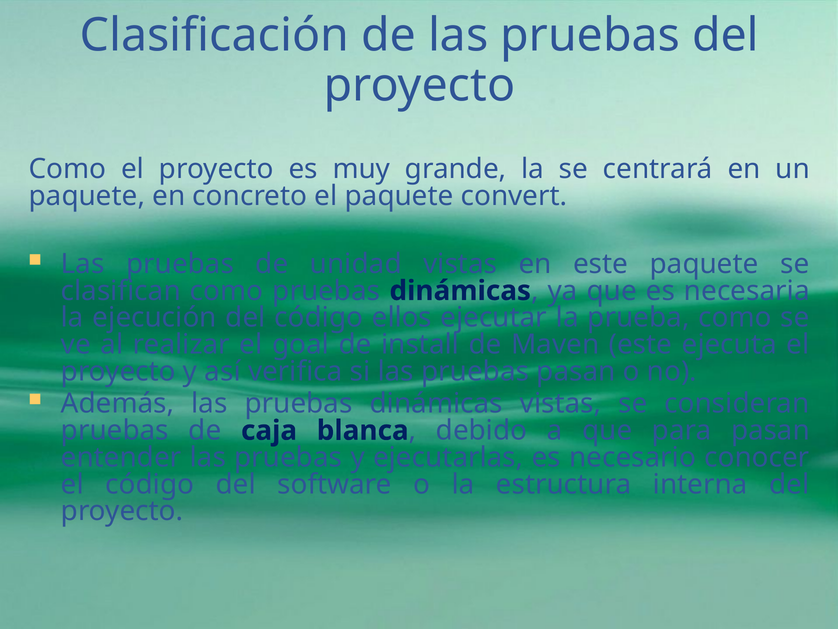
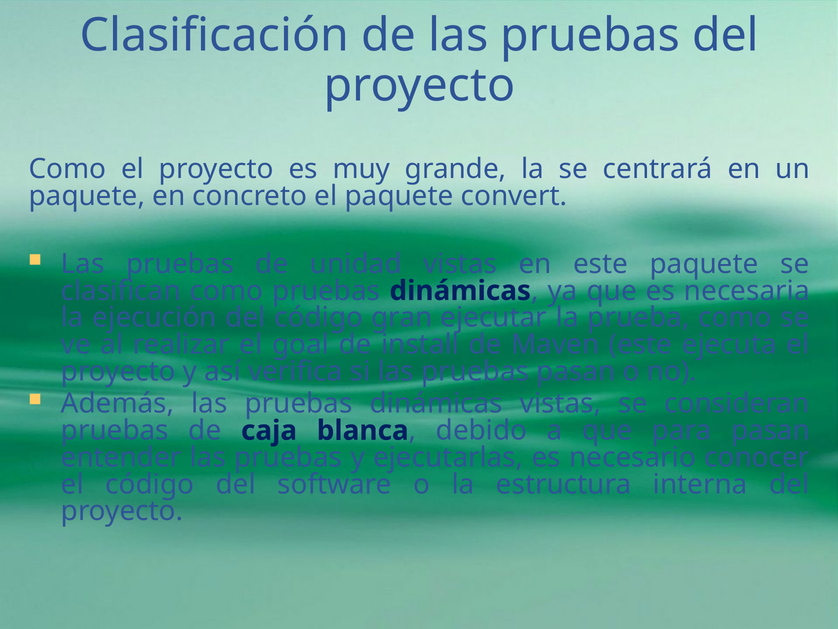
ellos: ellos -> gran
